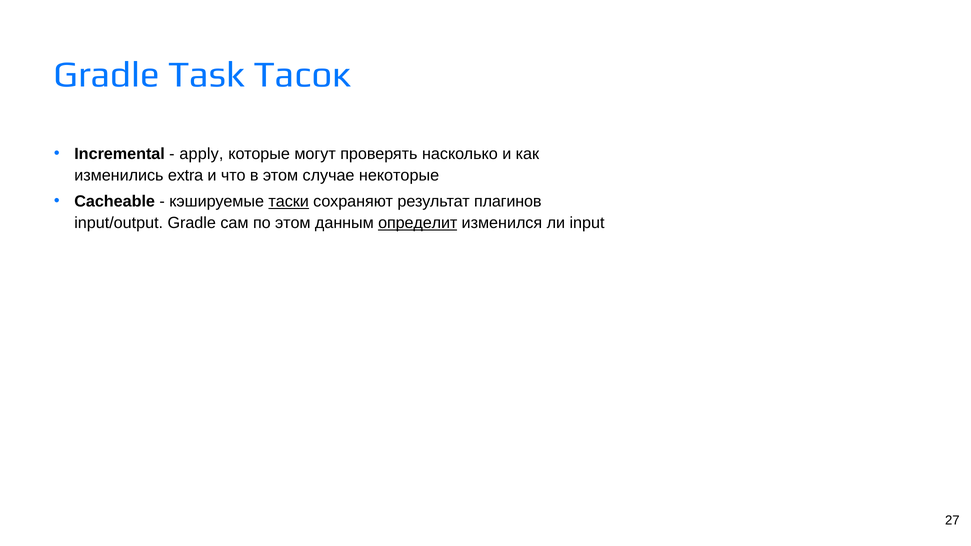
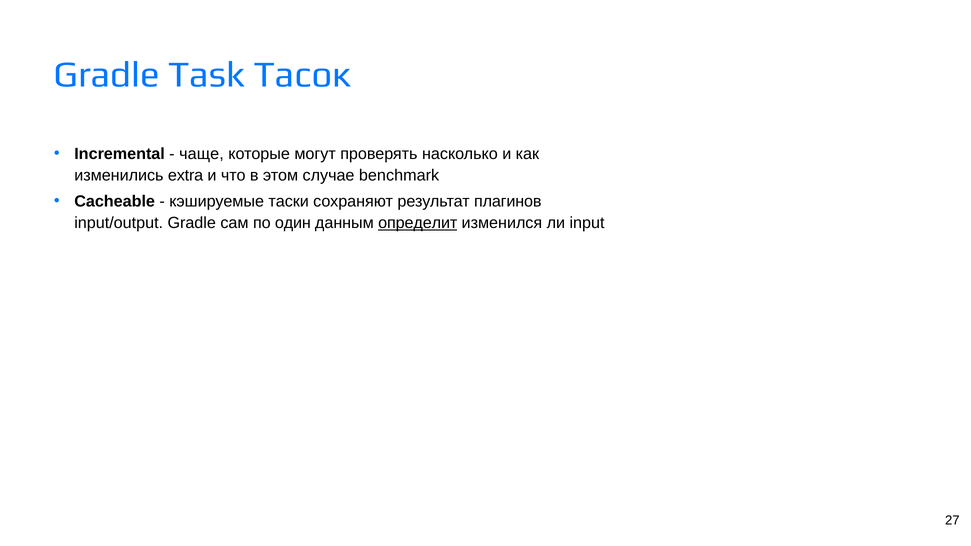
apply: apply -> чаще
некоторые: некоторые -> benchmark
таски underline: present -> none
по этом: этом -> один
